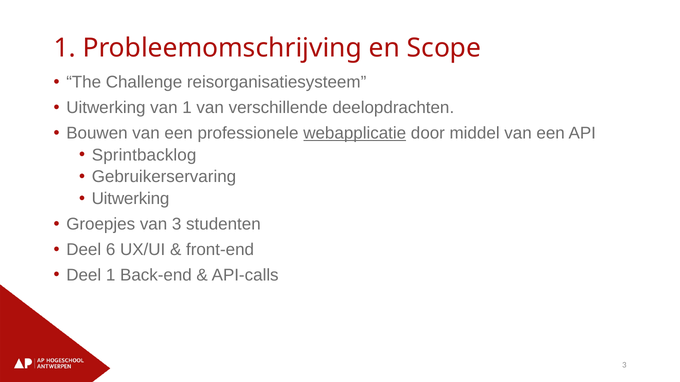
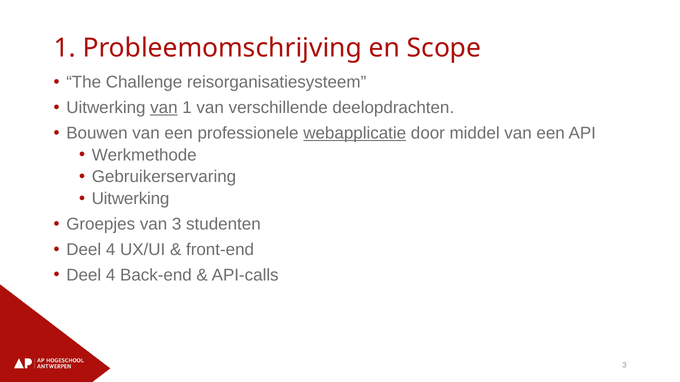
van at (164, 108) underline: none -> present
Sprintbacklog: Sprintbacklog -> Werkmethode
6 at (111, 250): 6 -> 4
1 at (111, 275): 1 -> 4
